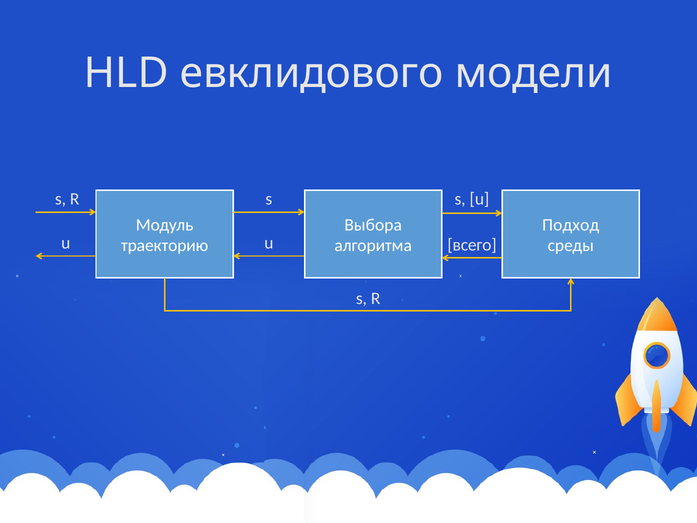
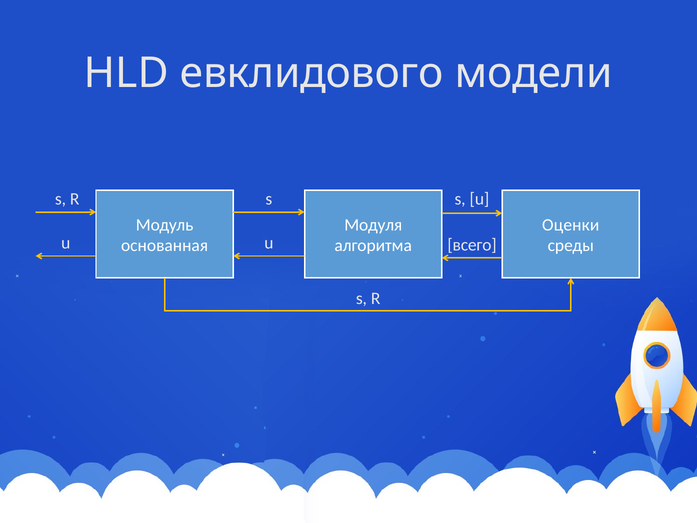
Выбора: Выбора -> Модуля
Подход: Подход -> Оценки
траекторию: траекторию -> основанная
